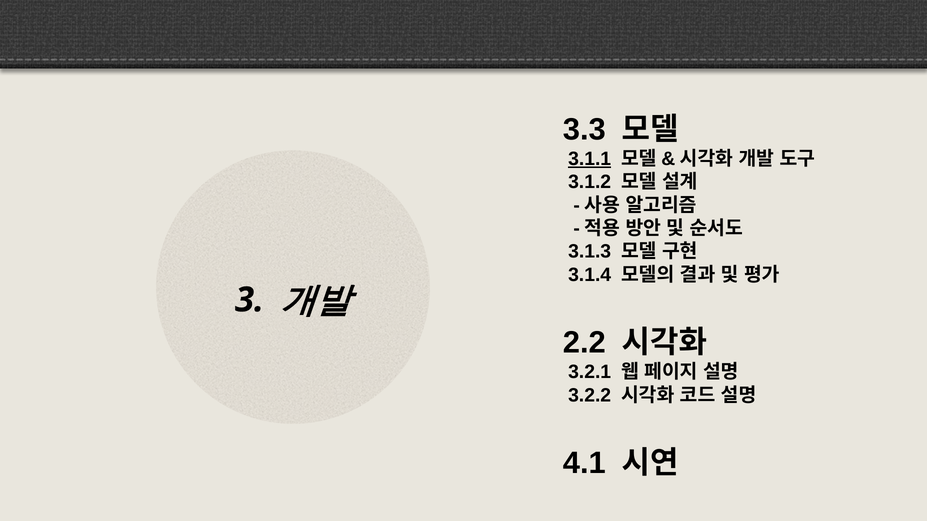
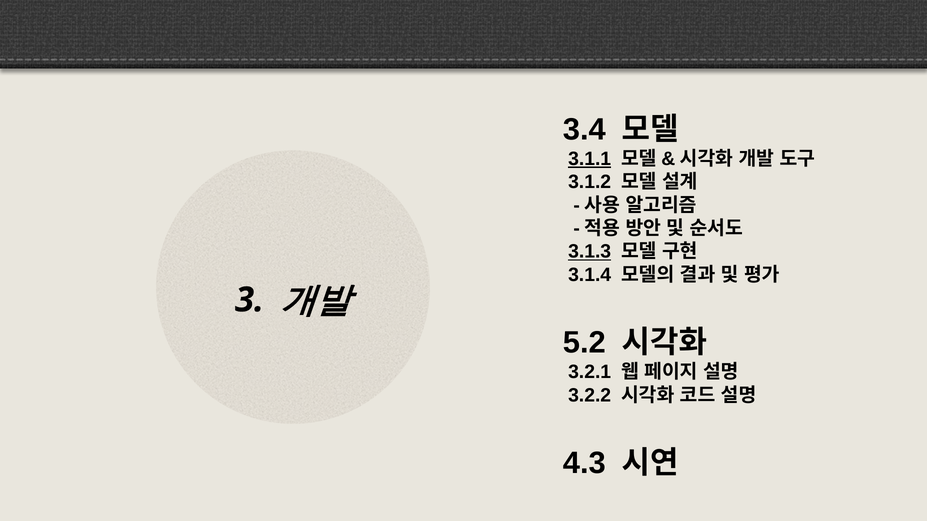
3.3: 3.3 -> 3.4
3.1.3 underline: none -> present
2.2: 2.2 -> 5.2
4.1: 4.1 -> 4.3
